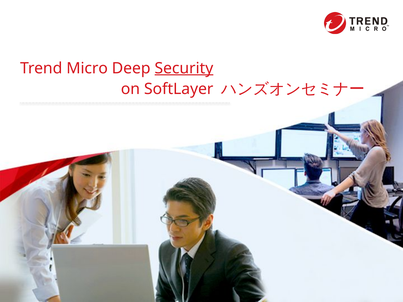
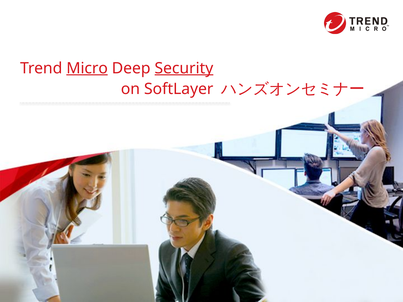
Micro underline: none -> present
